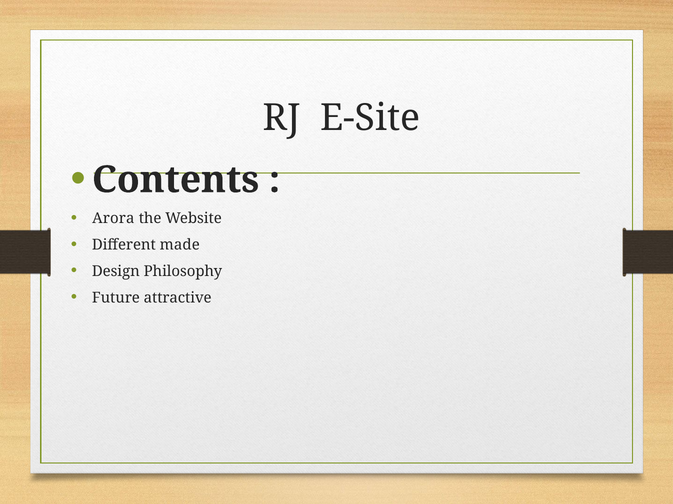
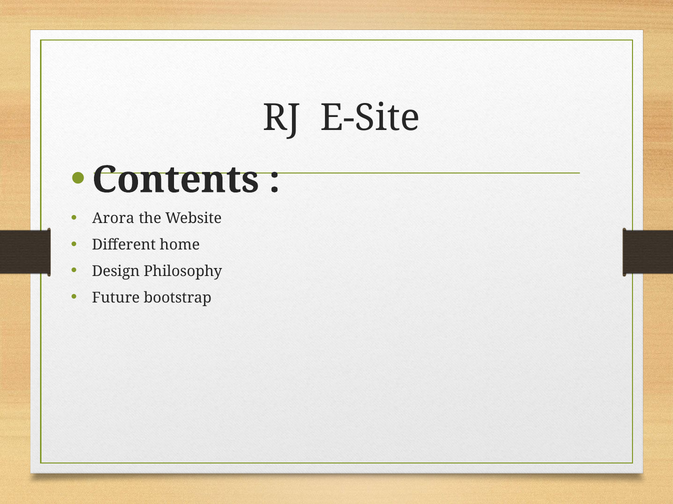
made: made -> home
attractive: attractive -> bootstrap
